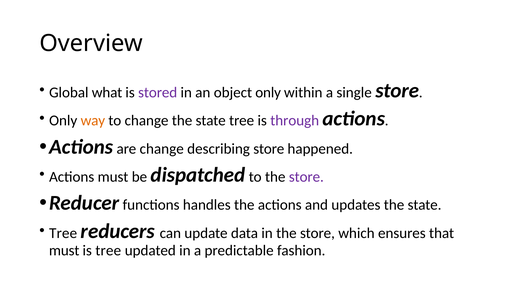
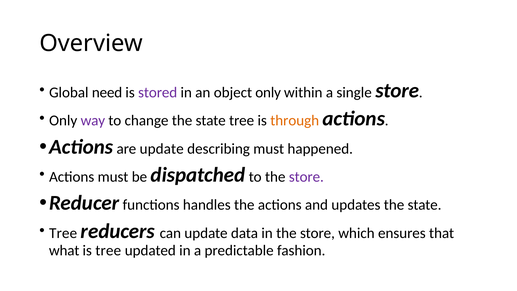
what: what -> need
way colour: orange -> purple
through colour: purple -> orange
are change: change -> update
describing store: store -> must
must at (64, 250): must -> what
